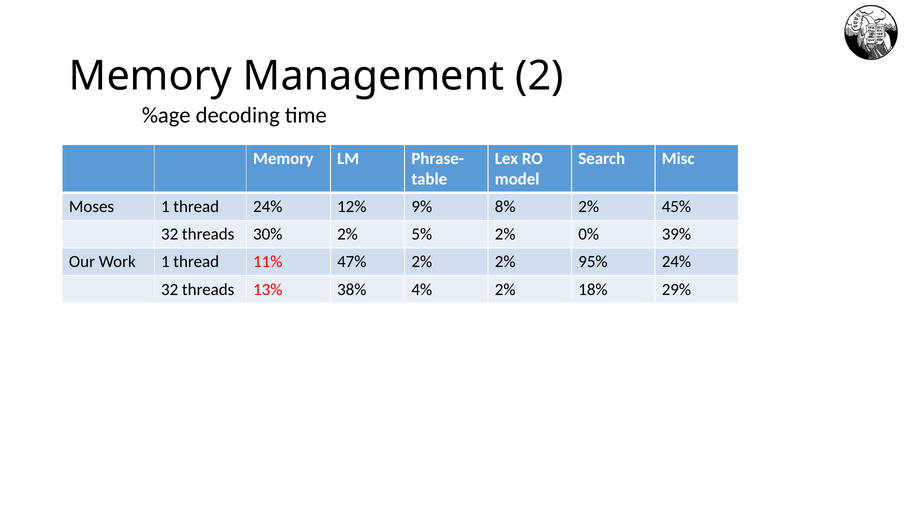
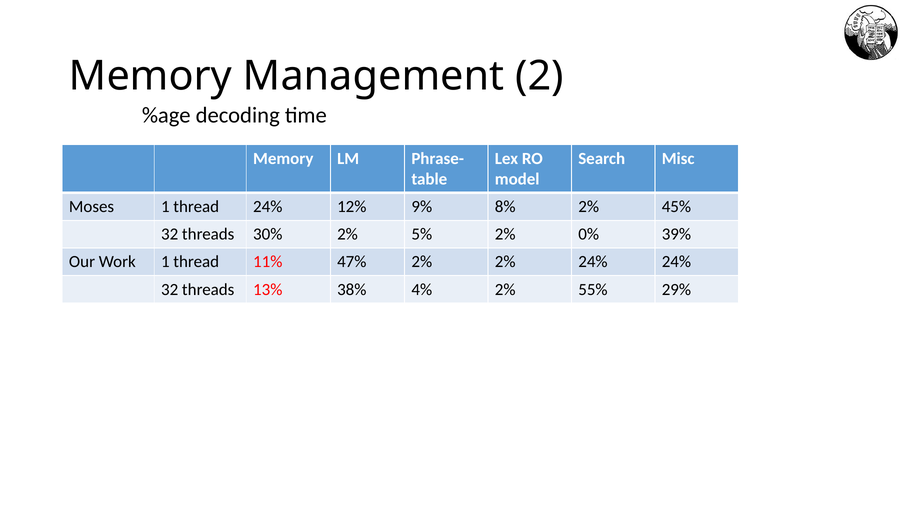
2% 95%: 95% -> 24%
18%: 18% -> 55%
